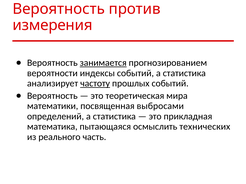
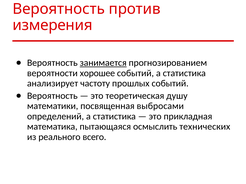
индексы: индексы -> хорошее
частоту underline: present -> none
мира: мира -> душу
часть: часть -> всего
